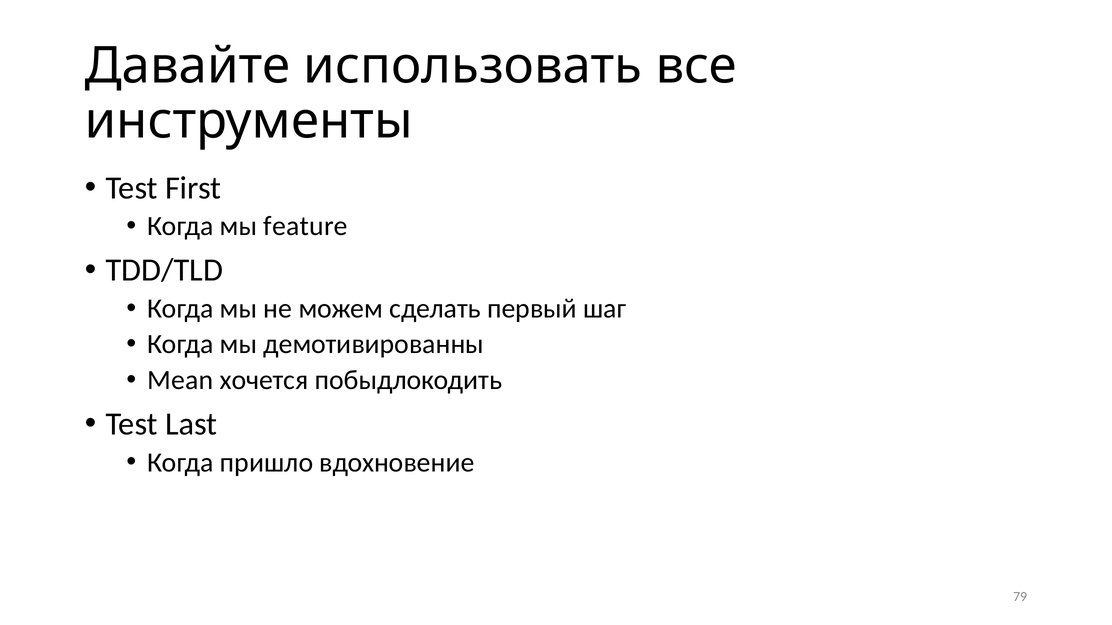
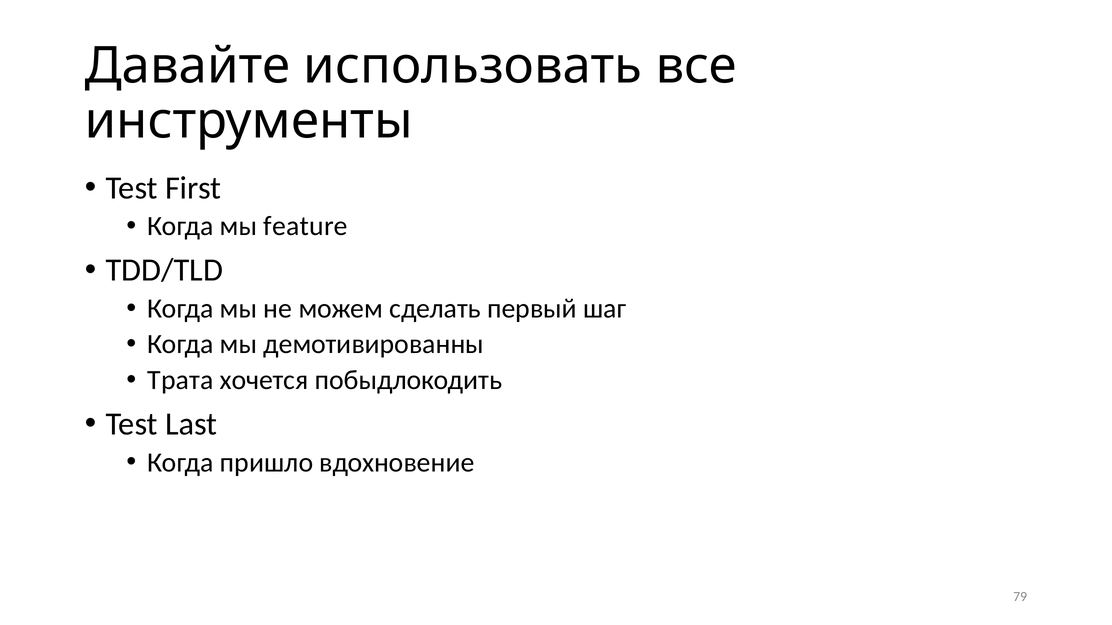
Mean: Mean -> Трата
